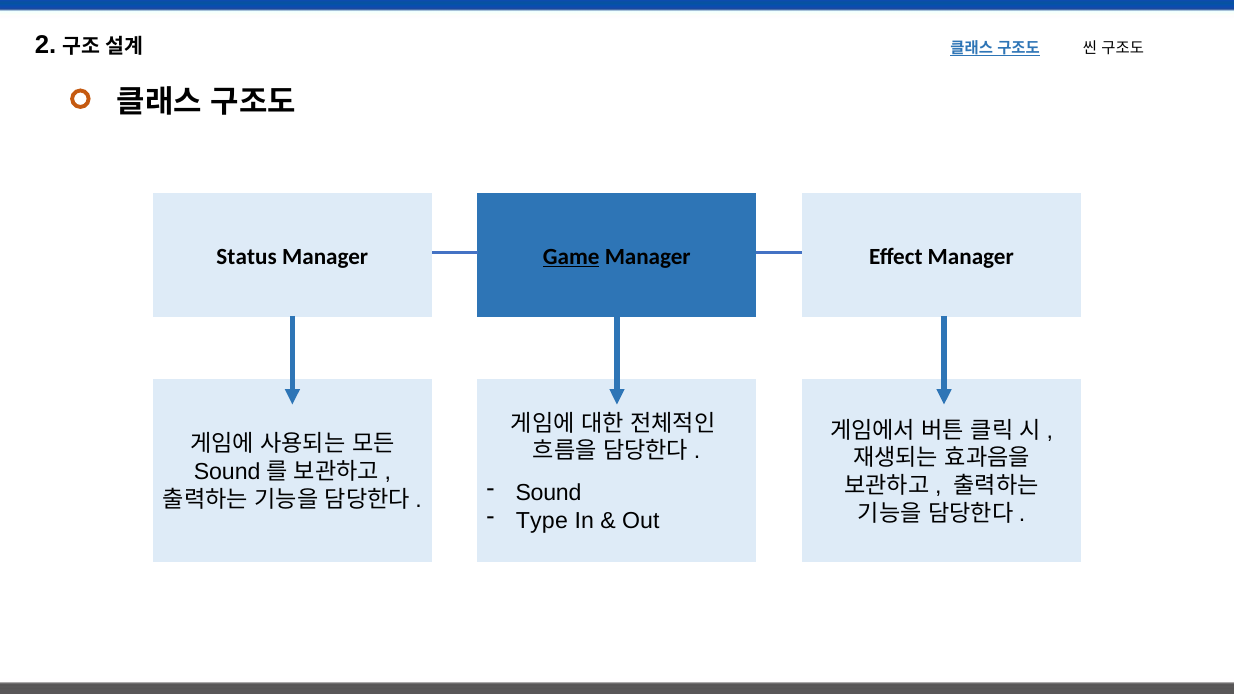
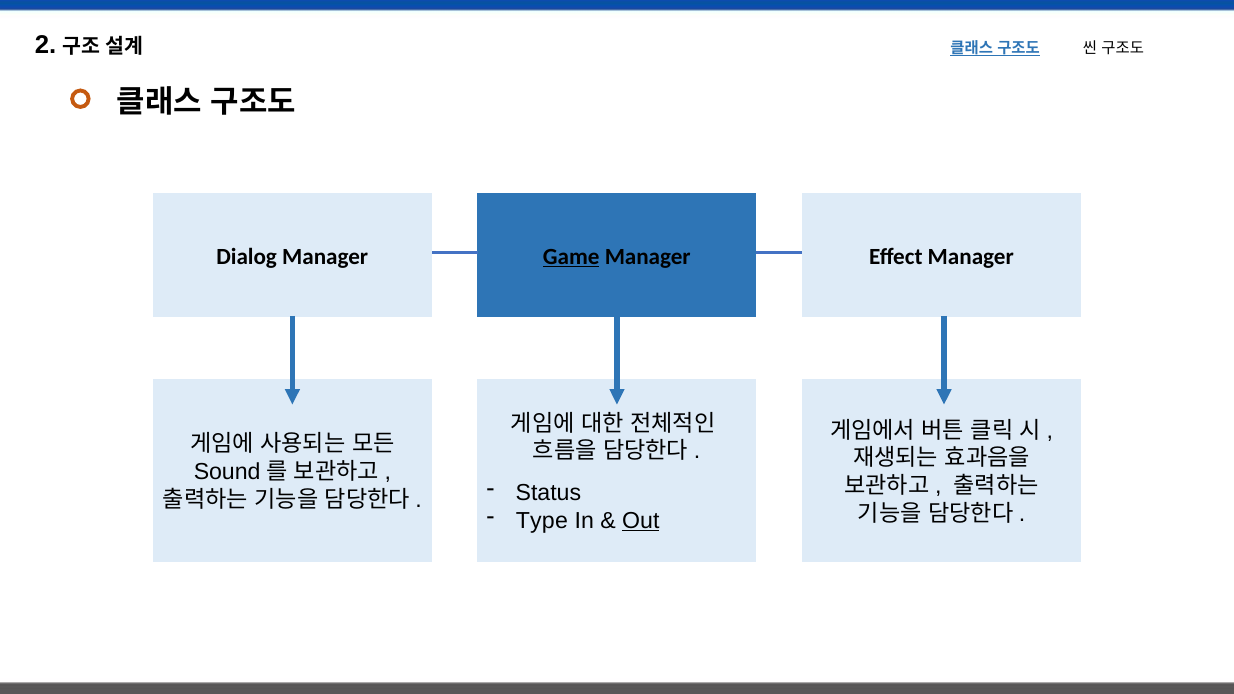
Status: Status -> Dialog
Sound: Sound -> Status
Out underline: none -> present
